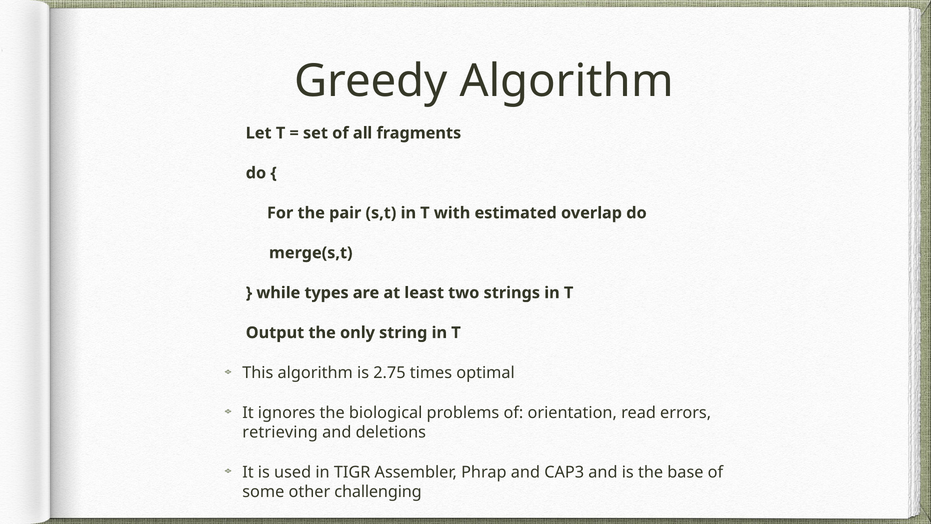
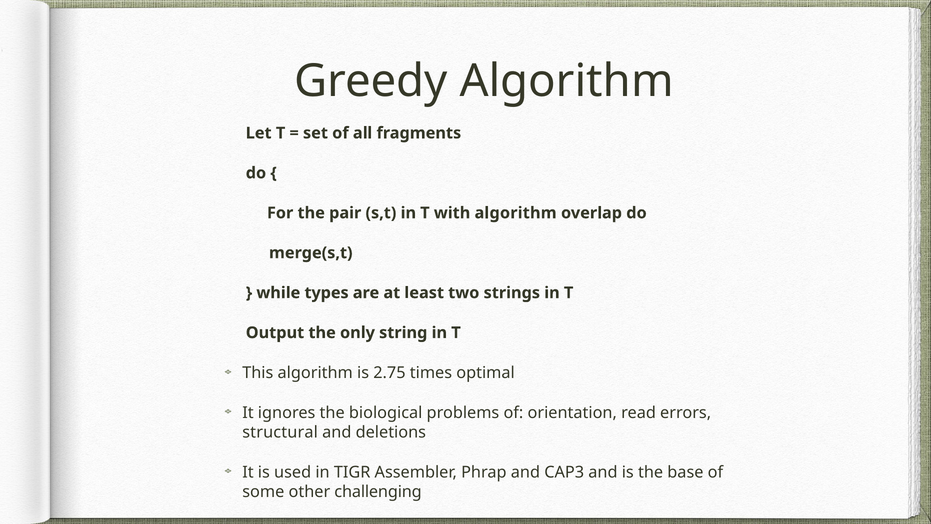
with estimated: estimated -> algorithm
retrieving: retrieving -> structural
